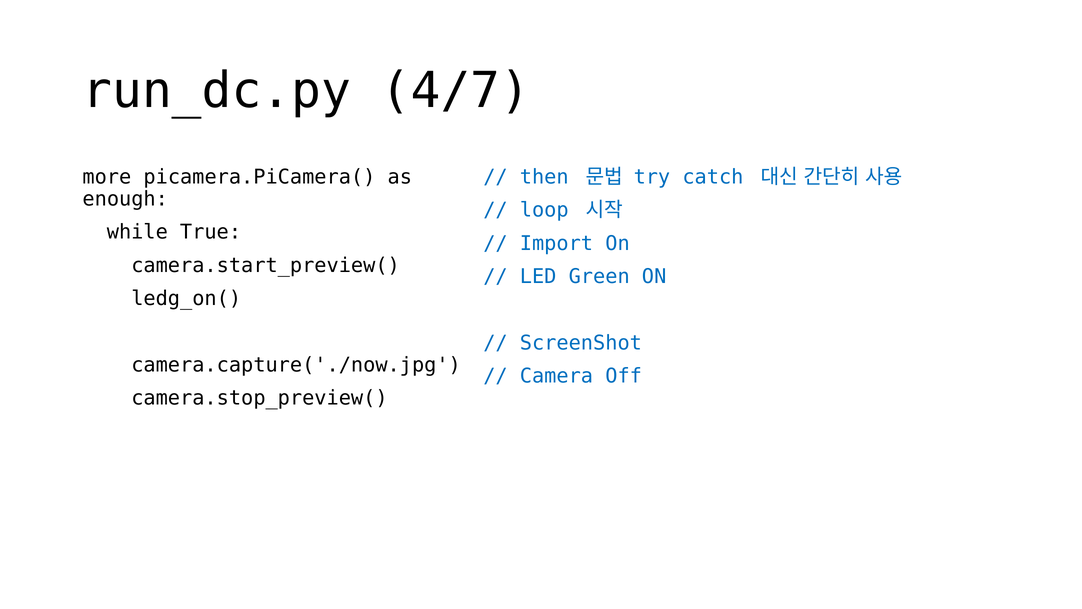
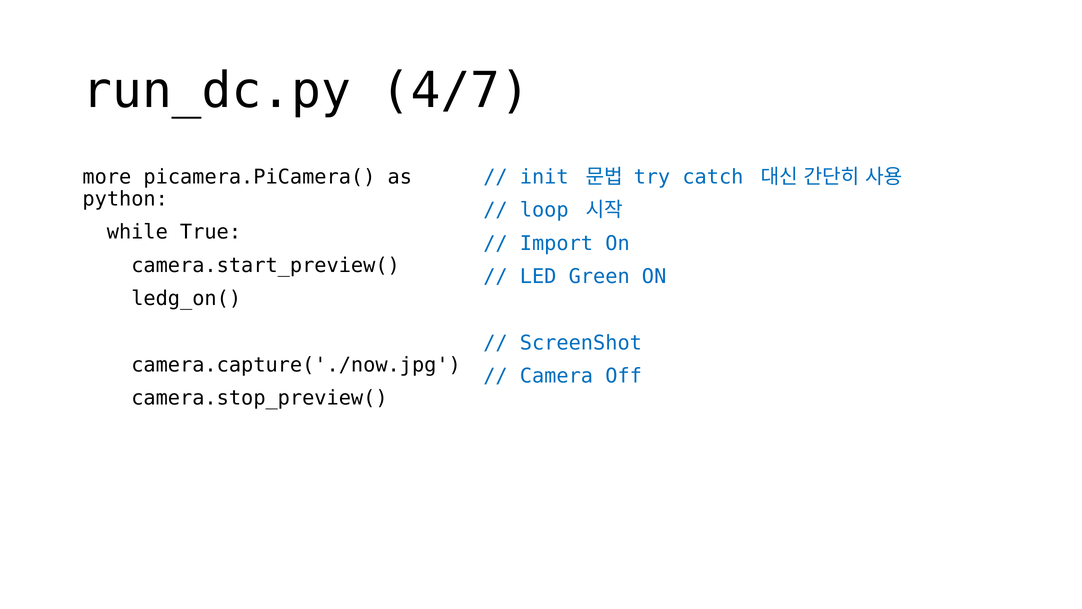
then: then -> init
enough: enough -> python
